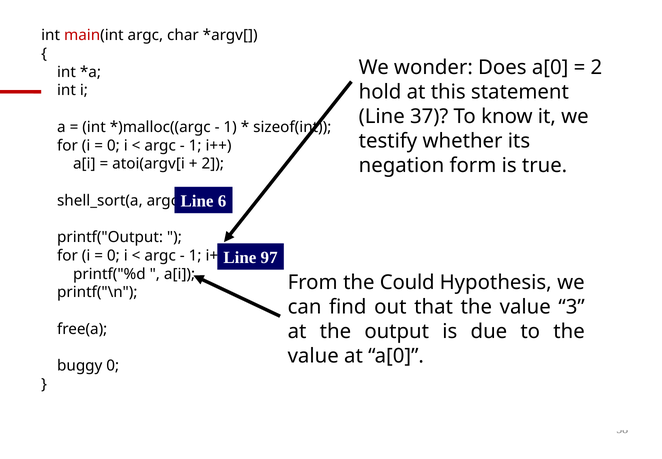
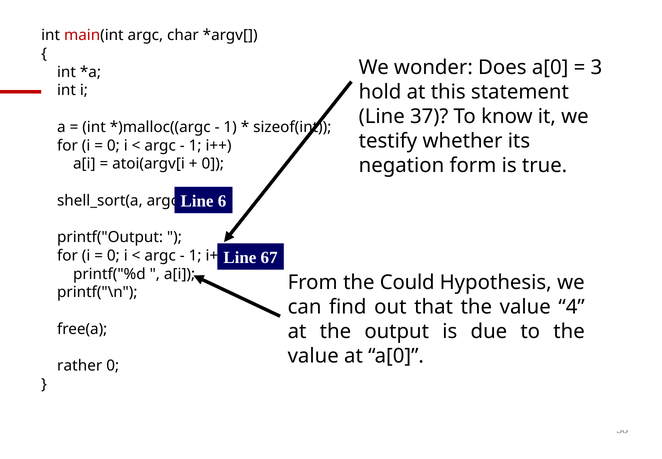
2 at (596, 68): 2 -> 3
2 at (213, 164): 2 -> 0
97: 97 -> 67
3: 3 -> 4
buggy: buggy -> rather
